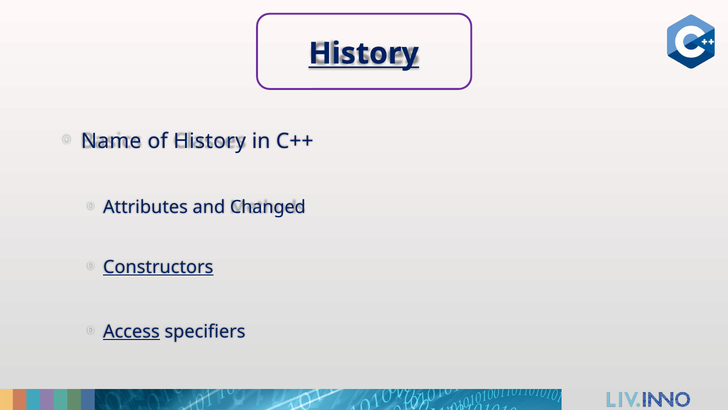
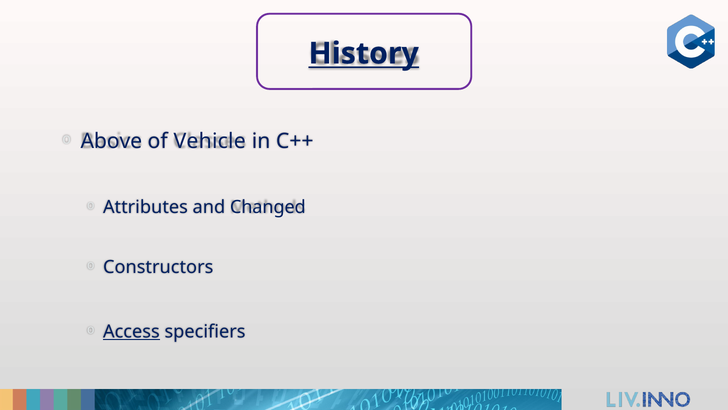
Name: Name -> Above
of History: History -> Vehicle
Constructors underline: present -> none
